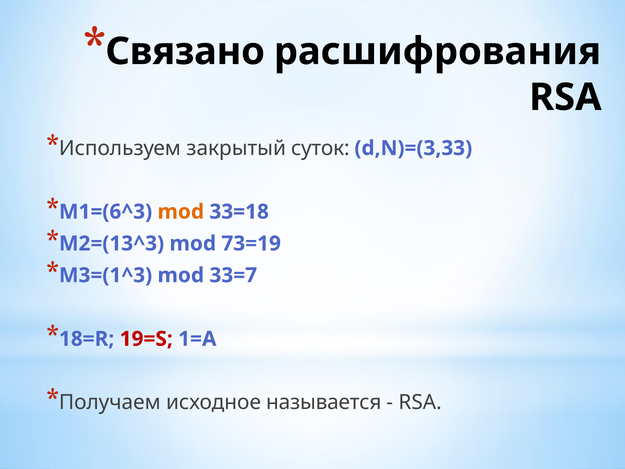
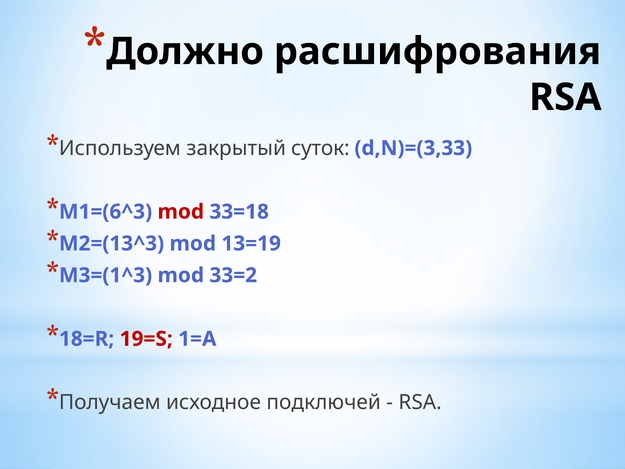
Связано: Связано -> Должно
mod at (181, 212) colour: orange -> red
73=19: 73=19 -> 13=19
33=7: 33=7 -> 33=2
называется: называется -> подключей
